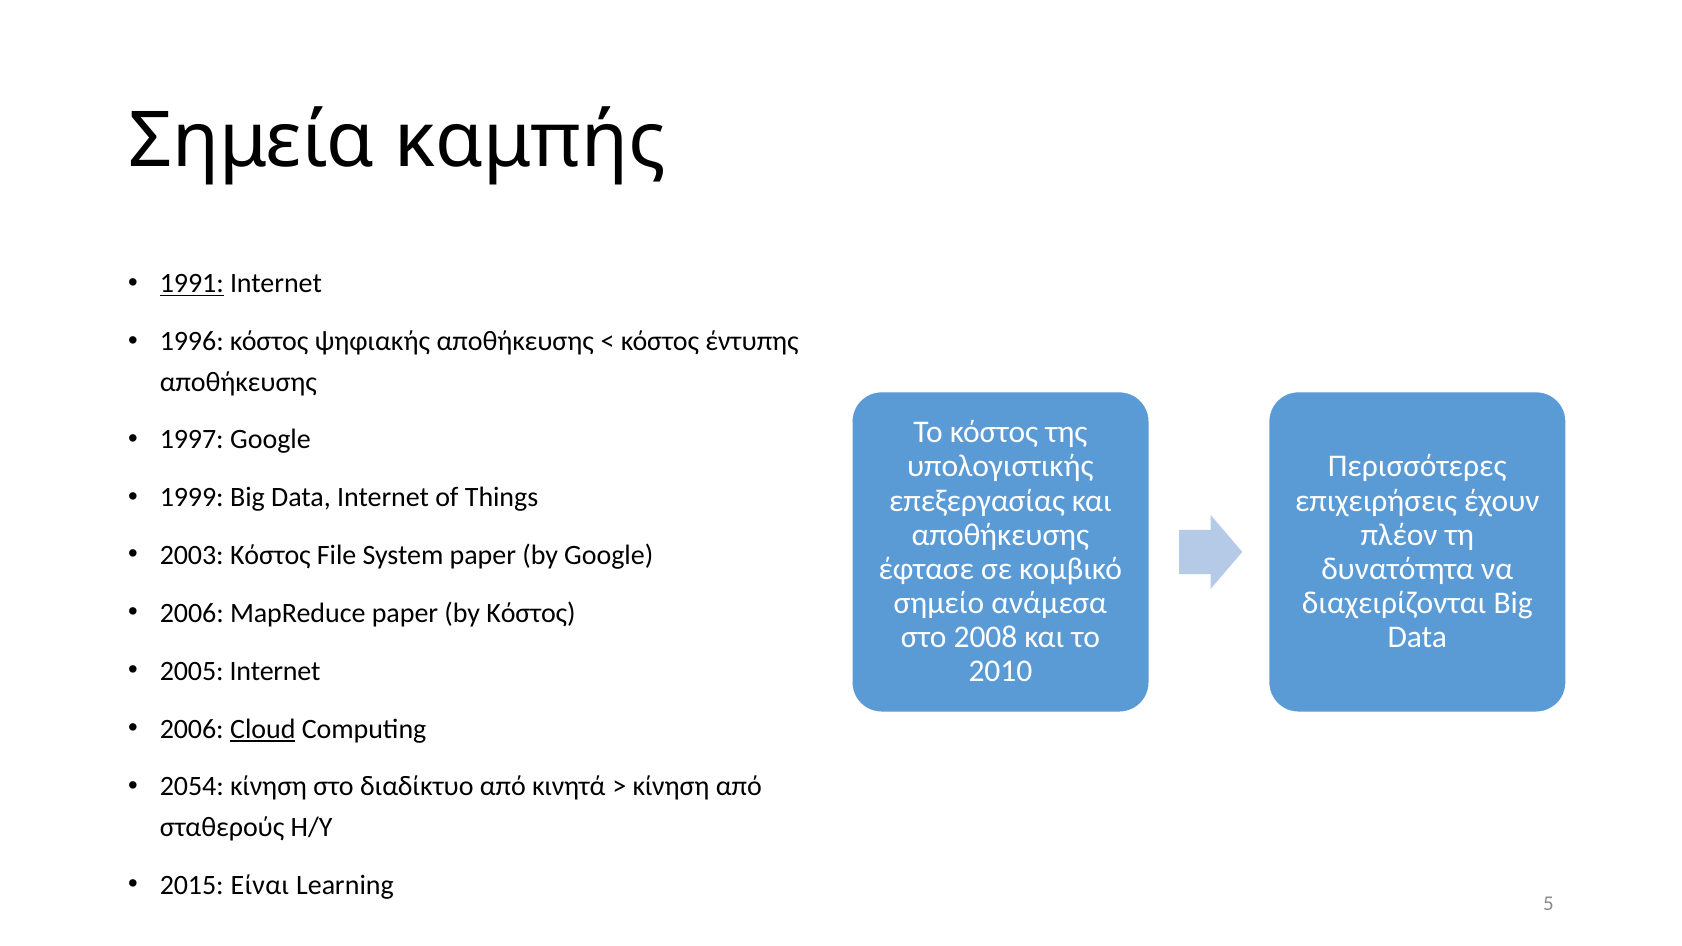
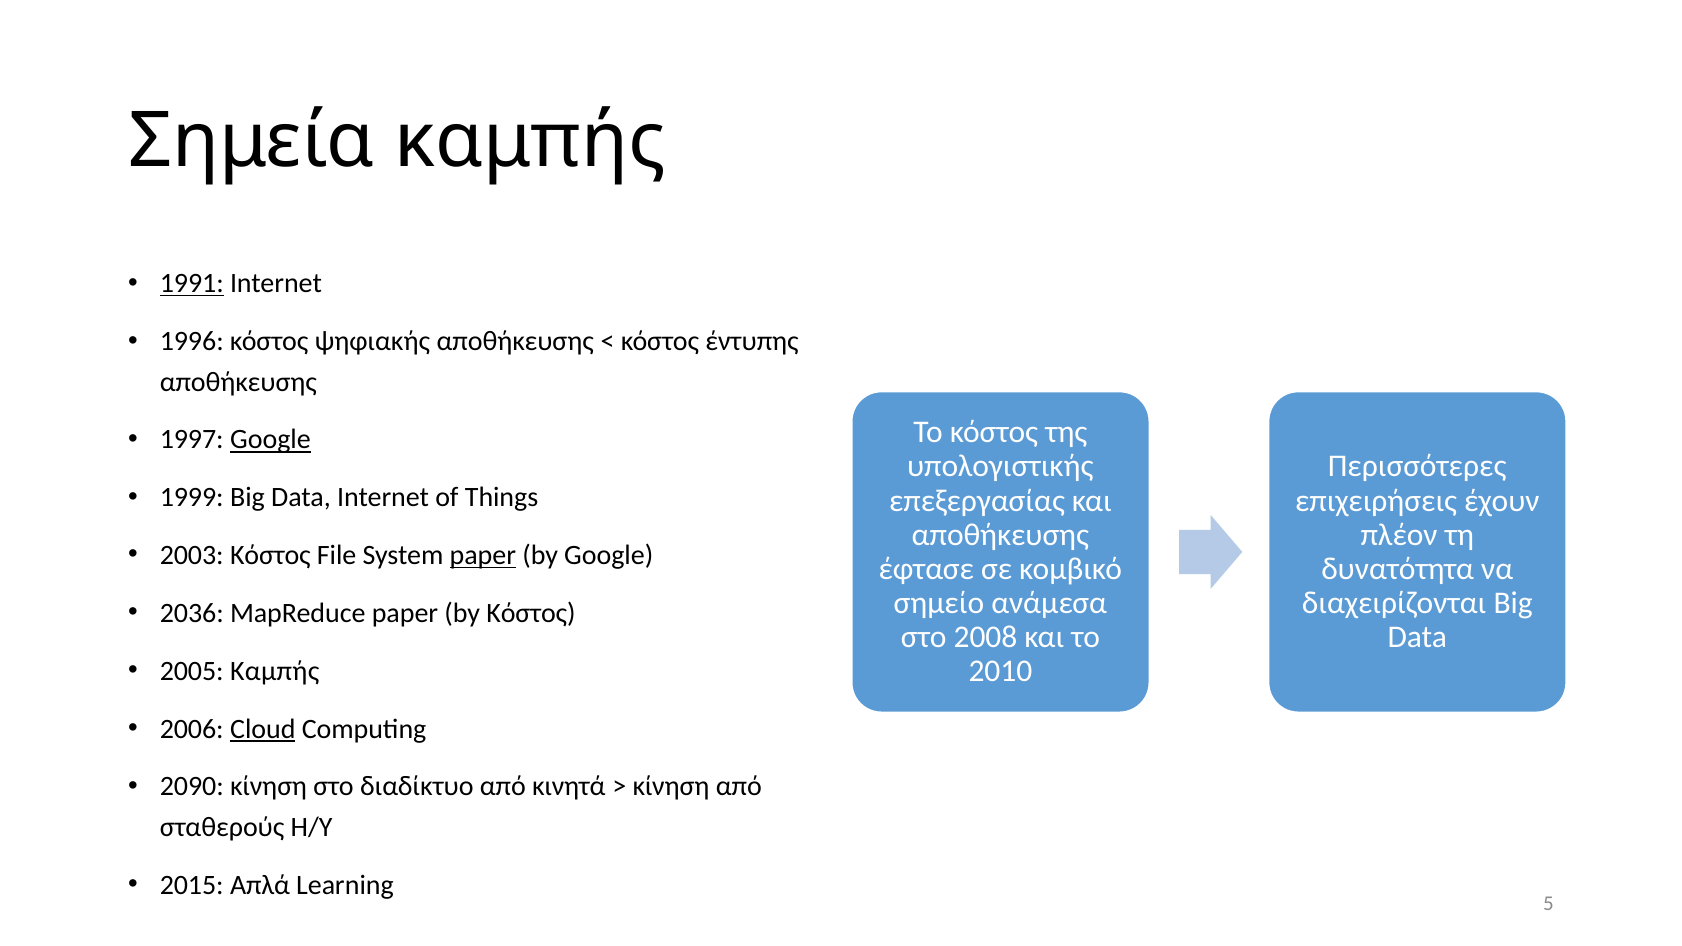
Google at (270, 440) underline: none -> present
paper at (483, 555) underline: none -> present
2006 at (192, 613): 2006 -> 2036
2005 Internet: Internet -> Καμπής
2054: 2054 -> 2090
Είναι: Είναι -> Απλά
